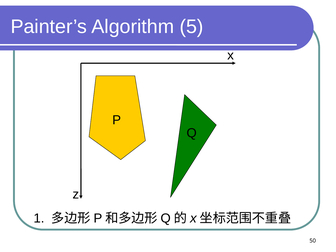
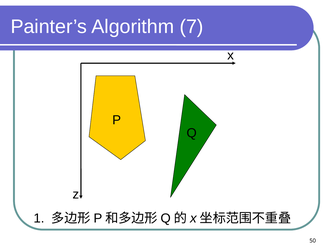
5: 5 -> 7
